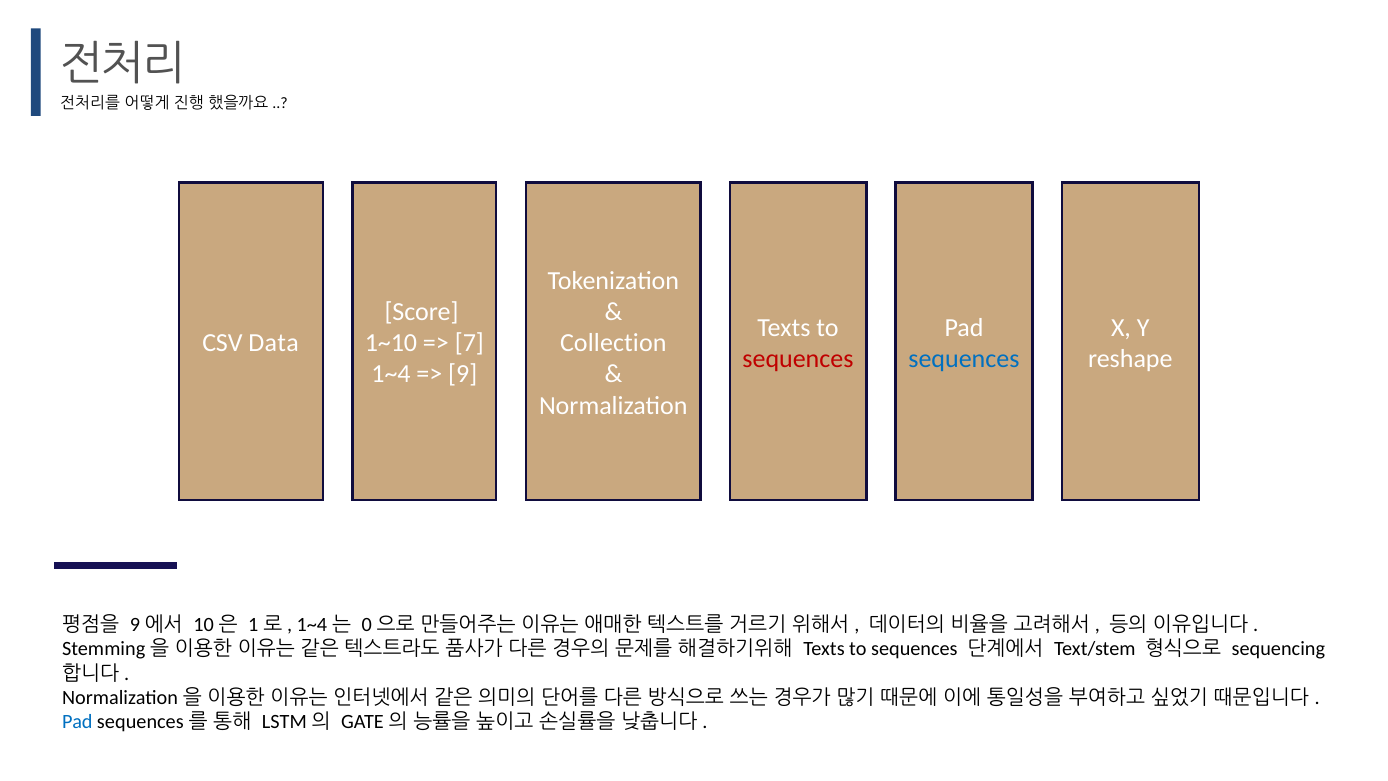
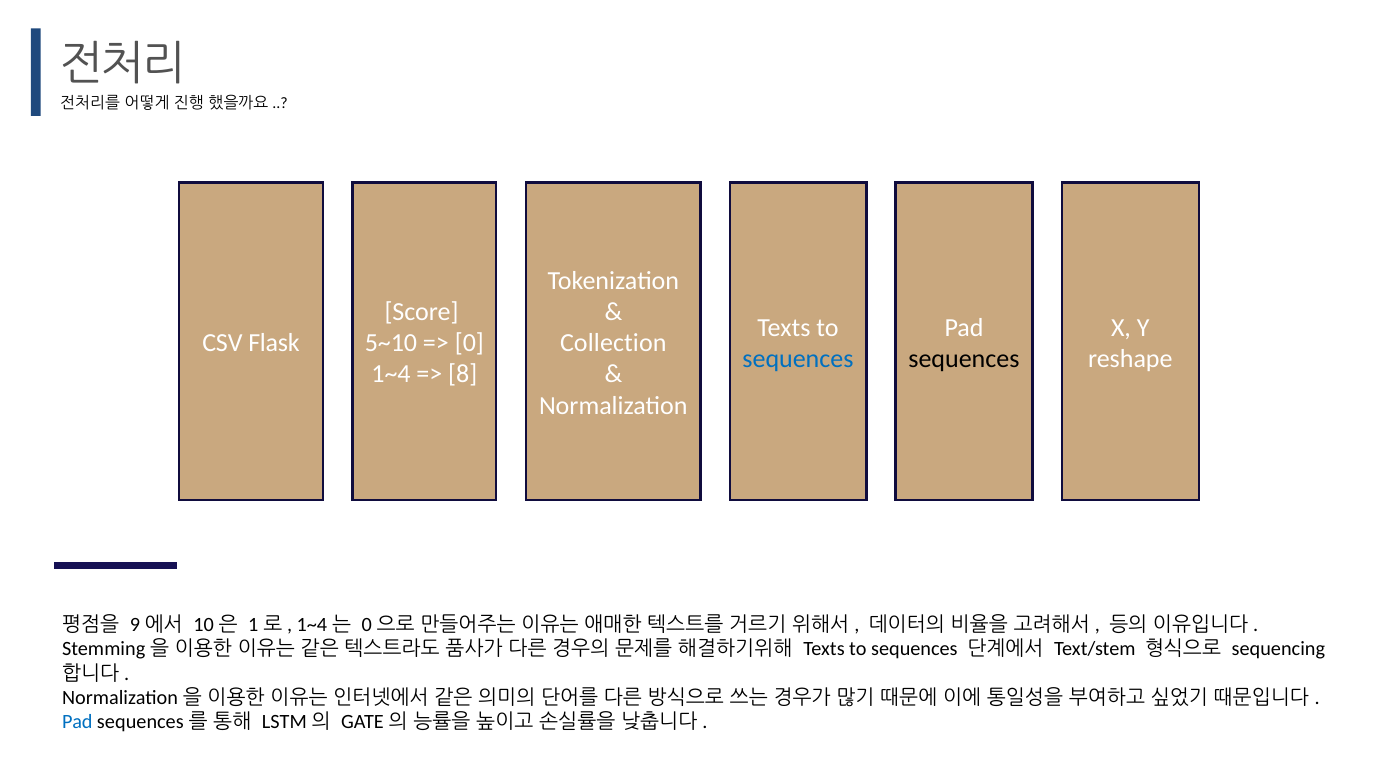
Data: Data -> Flask
1~10: 1~10 -> 5~10
7: 7 -> 0
sequences at (798, 359) colour: red -> blue
sequences at (964, 359) colour: blue -> black
9: 9 -> 8
